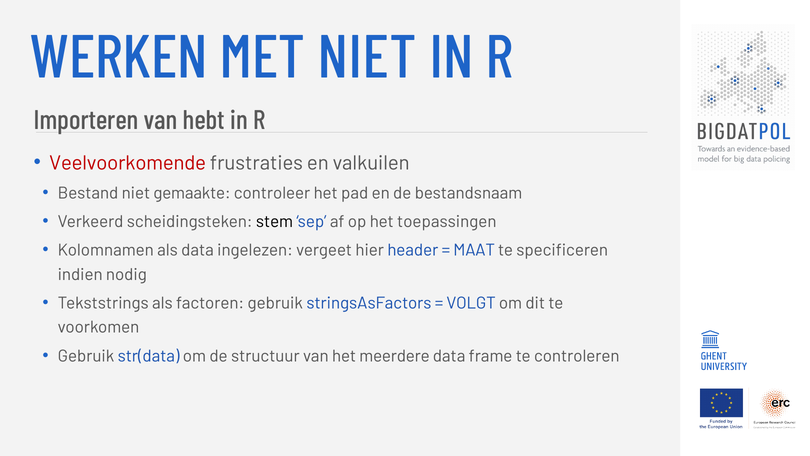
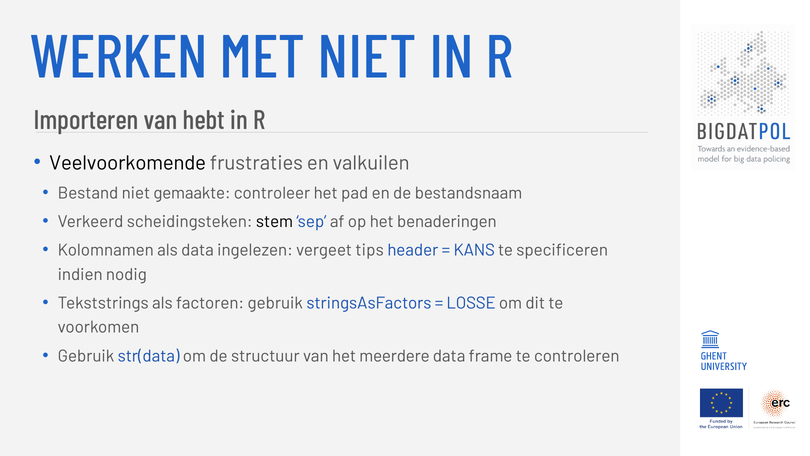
Veelvoorkomende colour: red -> black
toepassingen: toepassingen -> benaderingen
hier: hier -> tips
MAAT: MAAT -> KANS
VOLGT: VOLGT -> LOSSE
